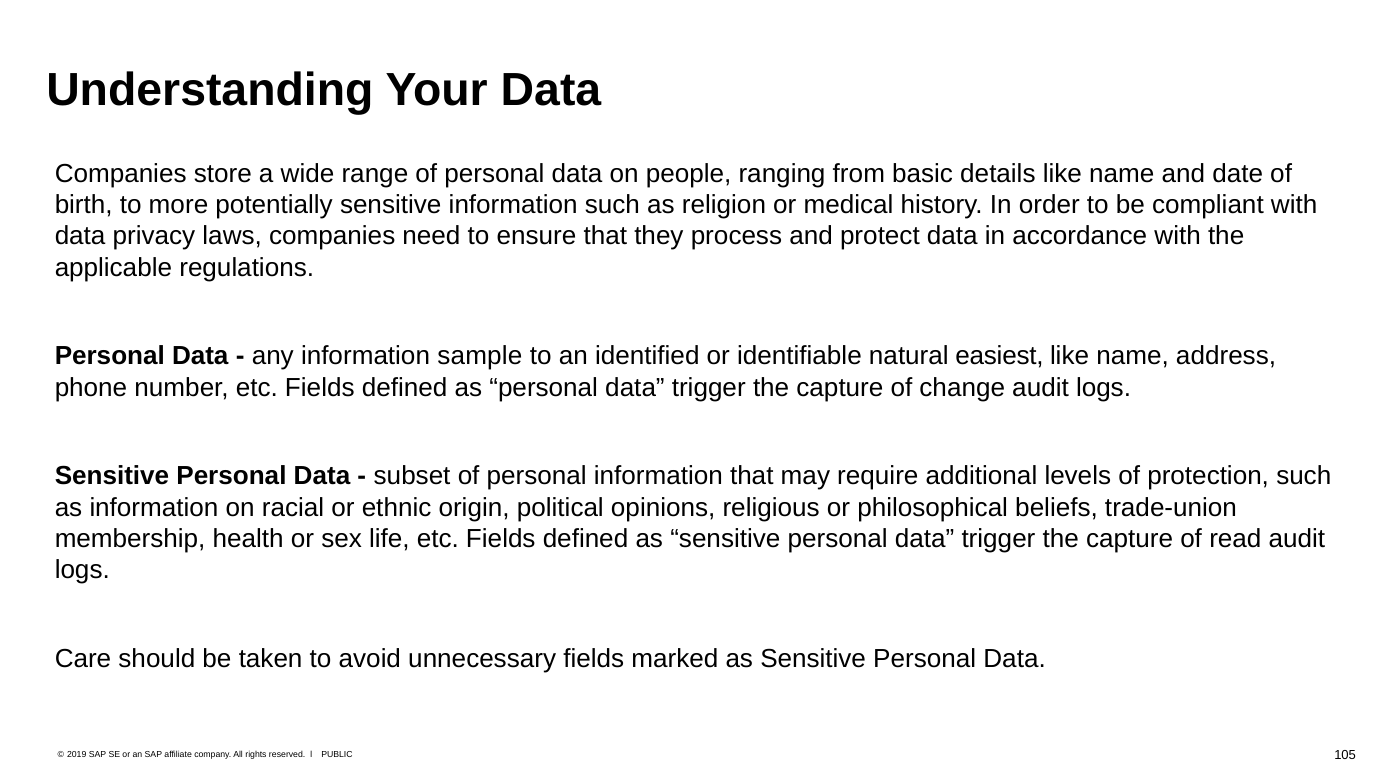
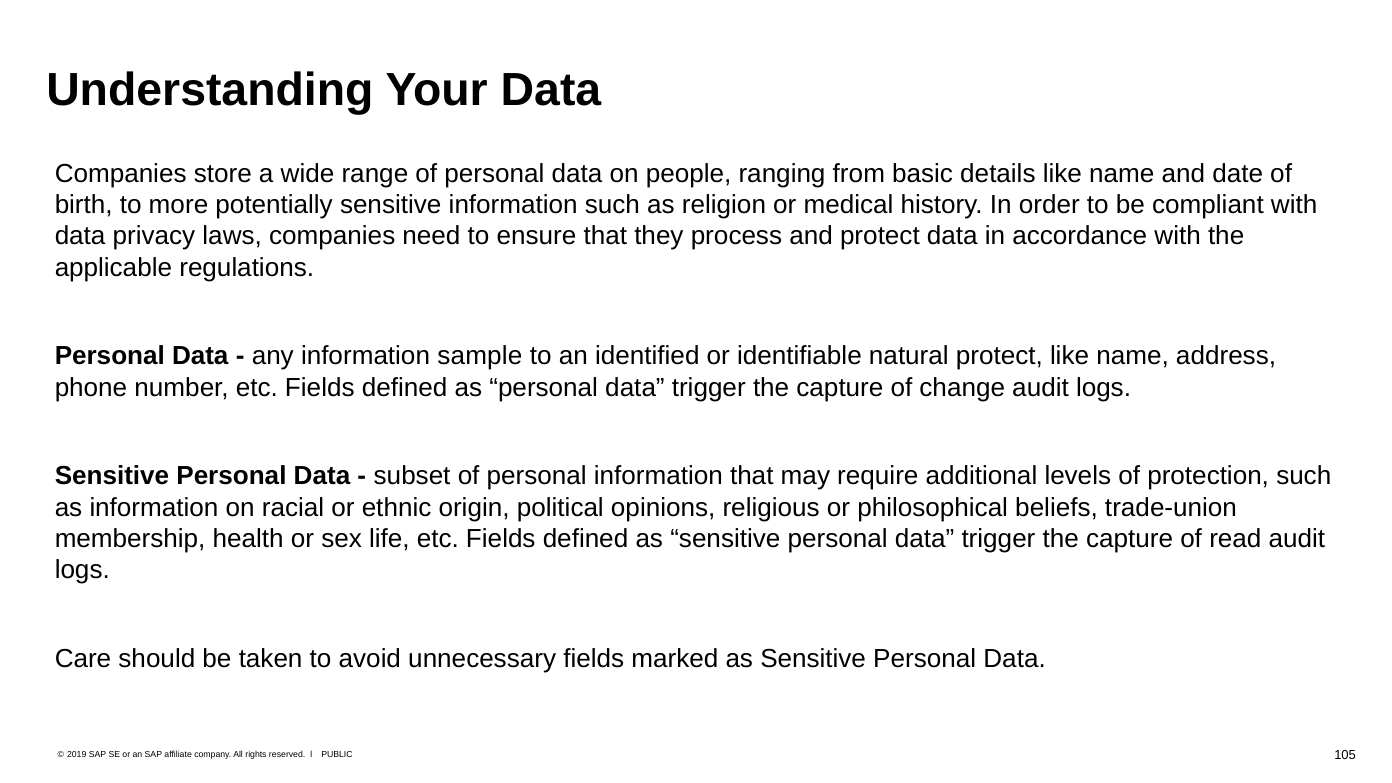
natural easiest: easiest -> protect
